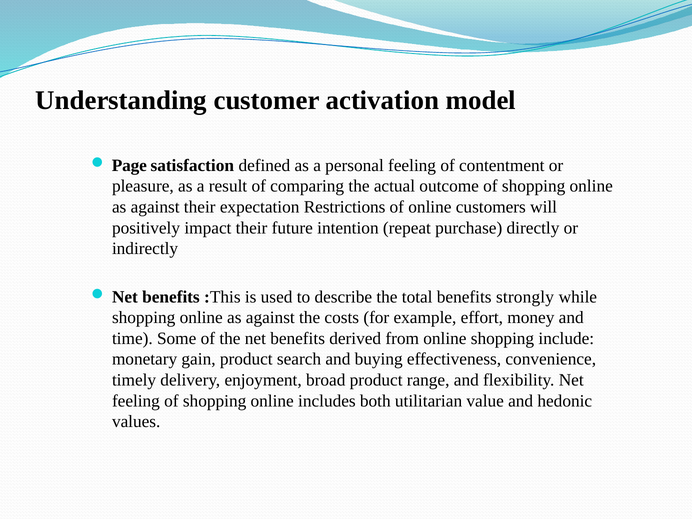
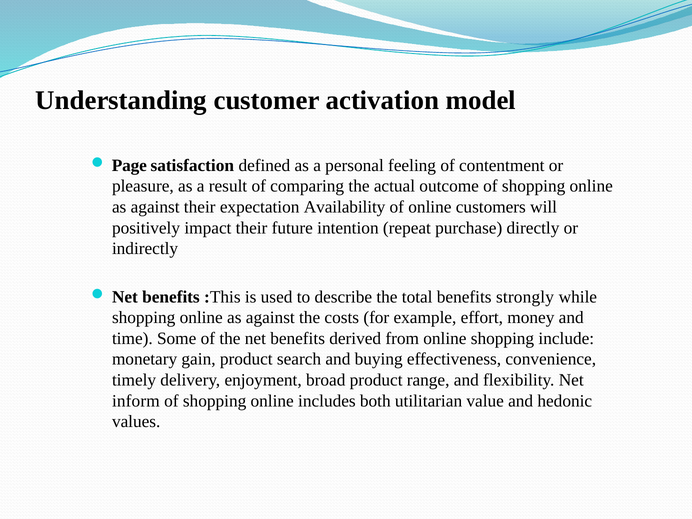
Restrictions: Restrictions -> Availability
feeling at (136, 401): feeling -> inform
